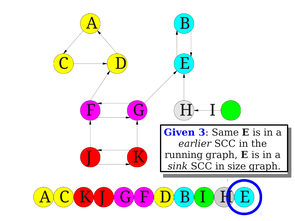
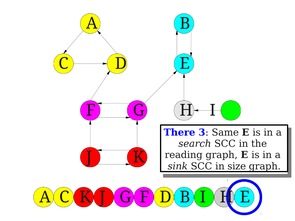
Given: Given -> There
earlier: earlier -> search
running: running -> reading
